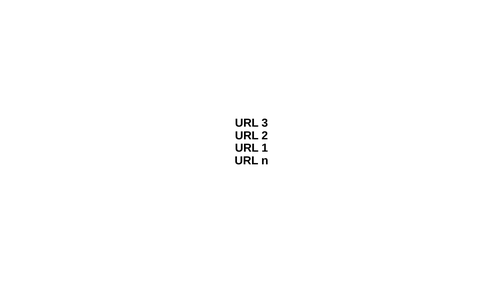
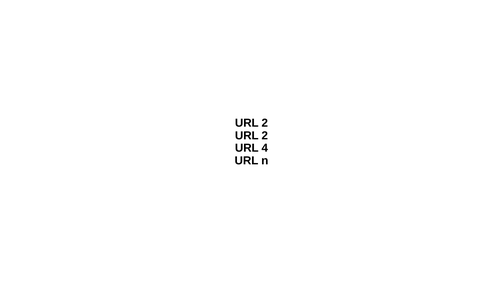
3 at (265, 123): 3 -> 2
1: 1 -> 4
